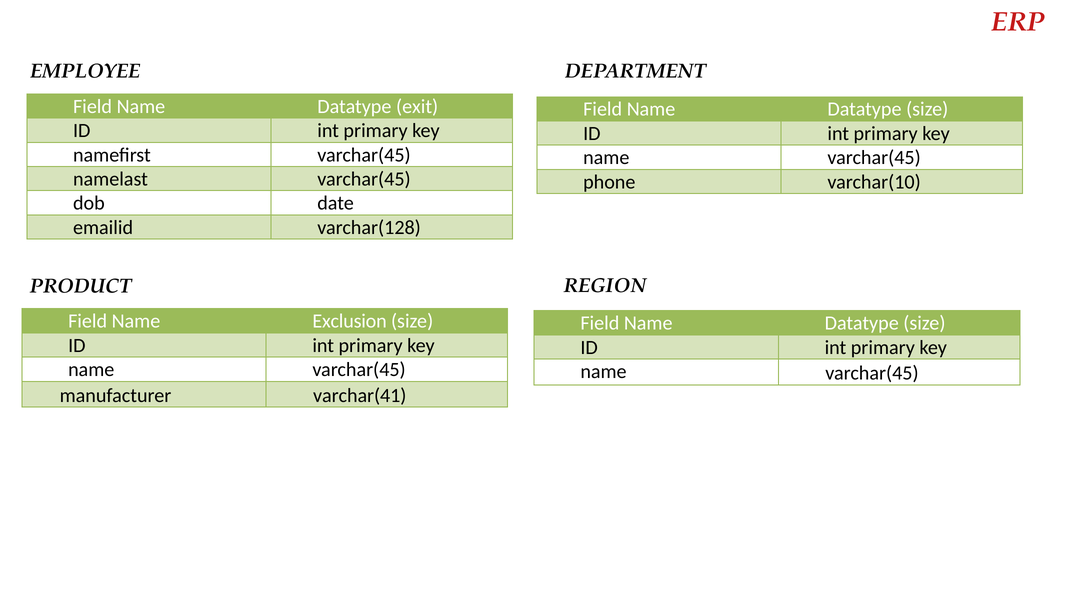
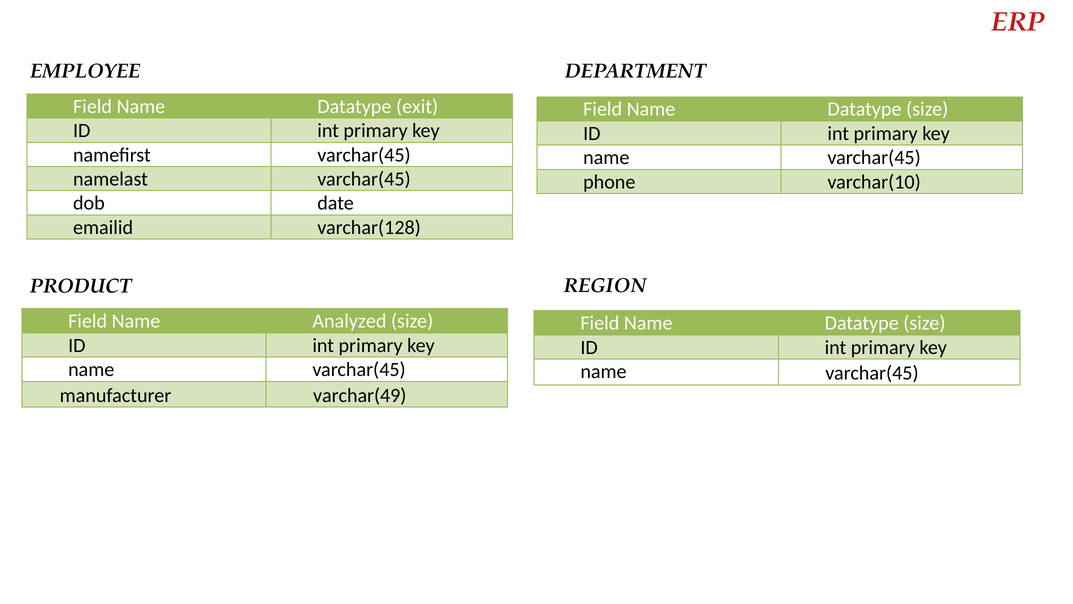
Exclusion: Exclusion -> Analyzed
varchar(41: varchar(41 -> varchar(49
